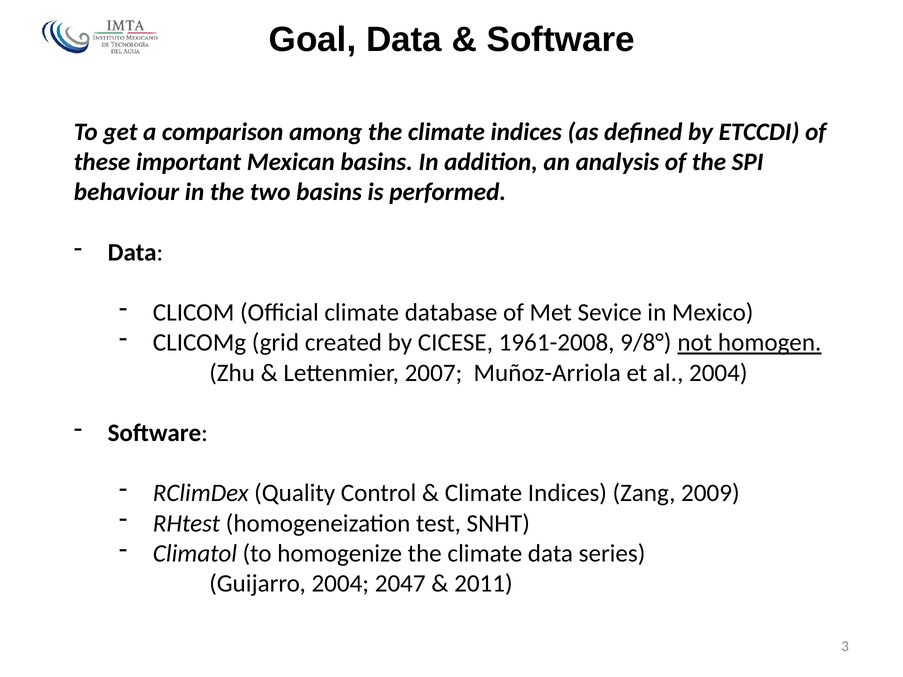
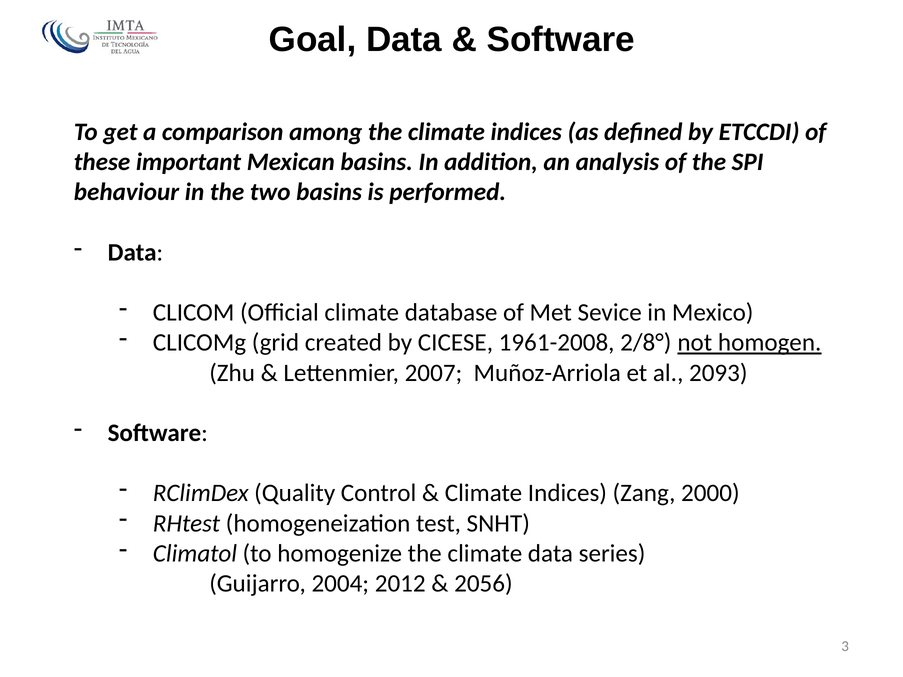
9/8°: 9/8° -> 2/8°
al 2004: 2004 -> 2093
2009: 2009 -> 2000
2047: 2047 -> 2012
2011: 2011 -> 2056
